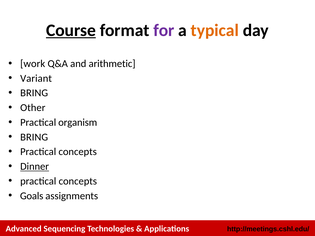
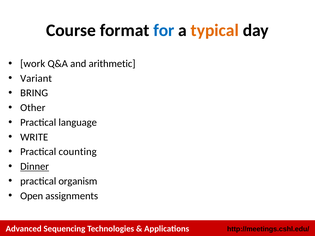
Course underline: present -> none
for colour: purple -> blue
organism: organism -> language
BRING at (34, 137): BRING -> WRITE
concepts at (78, 152): concepts -> counting
concepts at (78, 181): concepts -> organism
Goals: Goals -> Open
